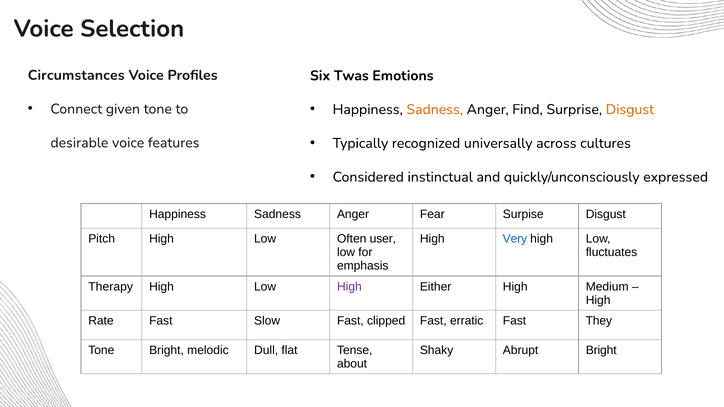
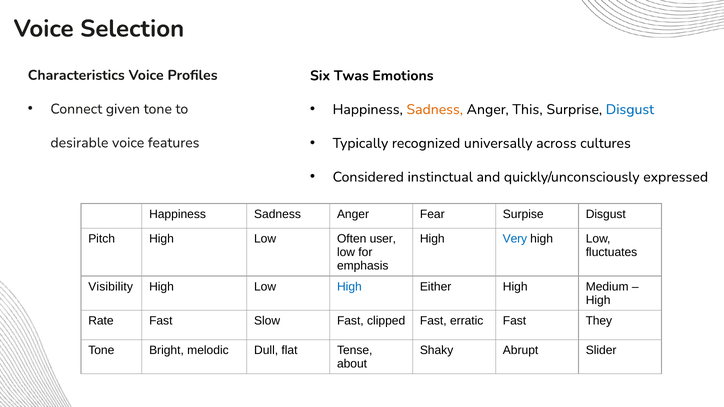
Circumstances: Circumstances -> Characteristics
Find: Find -> This
Disgust at (630, 109) colour: orange -> blue
Therapy: Therapy -> Visibility
High at (349, 287) colour: purple -> blue
Abrupt Bright: Bright -> Slider
